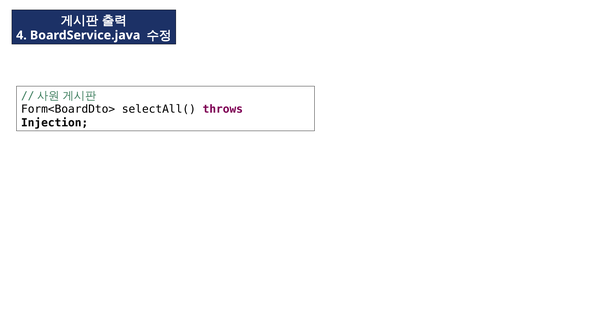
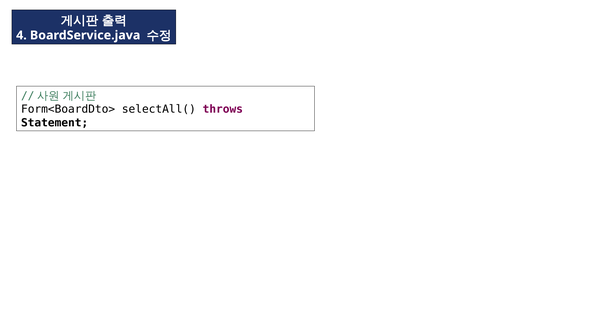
Injection: Injection -> Statement
